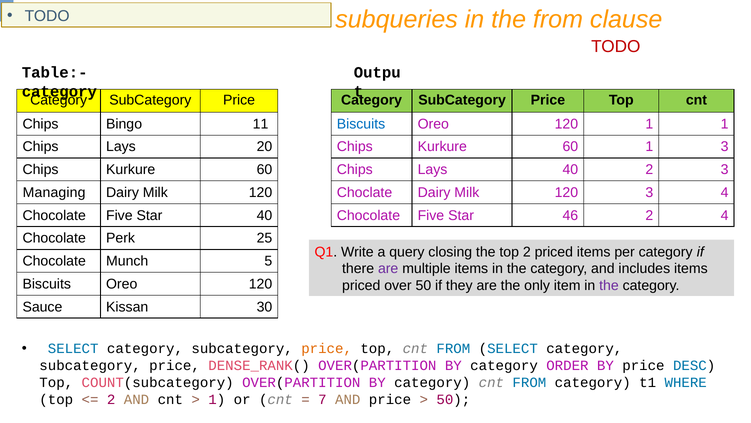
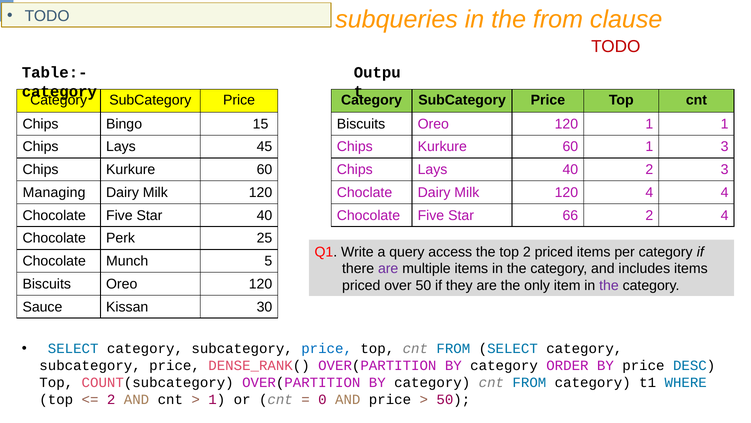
11: 11 -> 15
Biscuits at (361, 124) colour: blue -> black
20: 20 -> 45
120 3: 3 -> 4
46: 46 -> 66
closing: closing -> access
price at (327, 348) colour: orange -> blue
7: 7 -> 0
